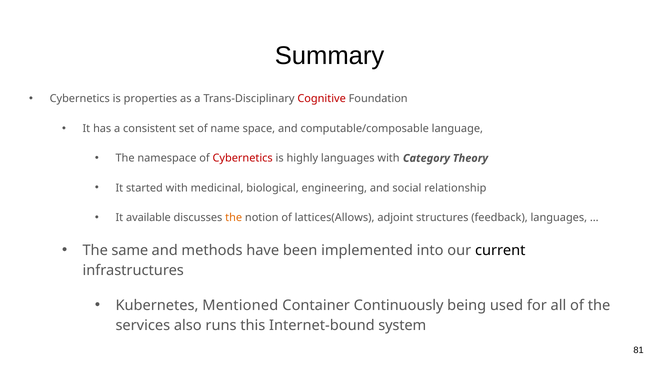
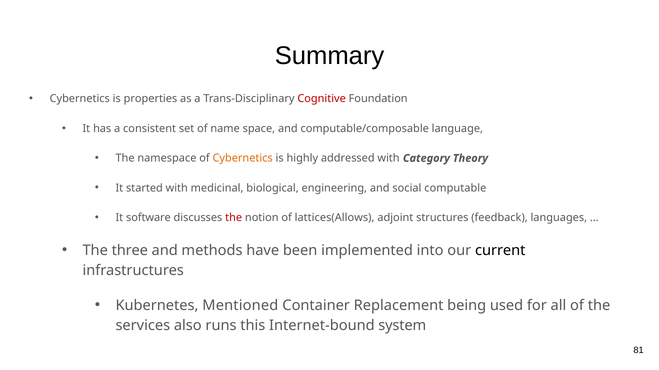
Cybernetics at (243, 159) colour: red -> orange
highly languages: languages -> addressed
relationship: relationship -> computable
available: available -> software
the at (234, 218) colour: orange -> red
same: same -> three
Continuously: Continuously -> Replacement
